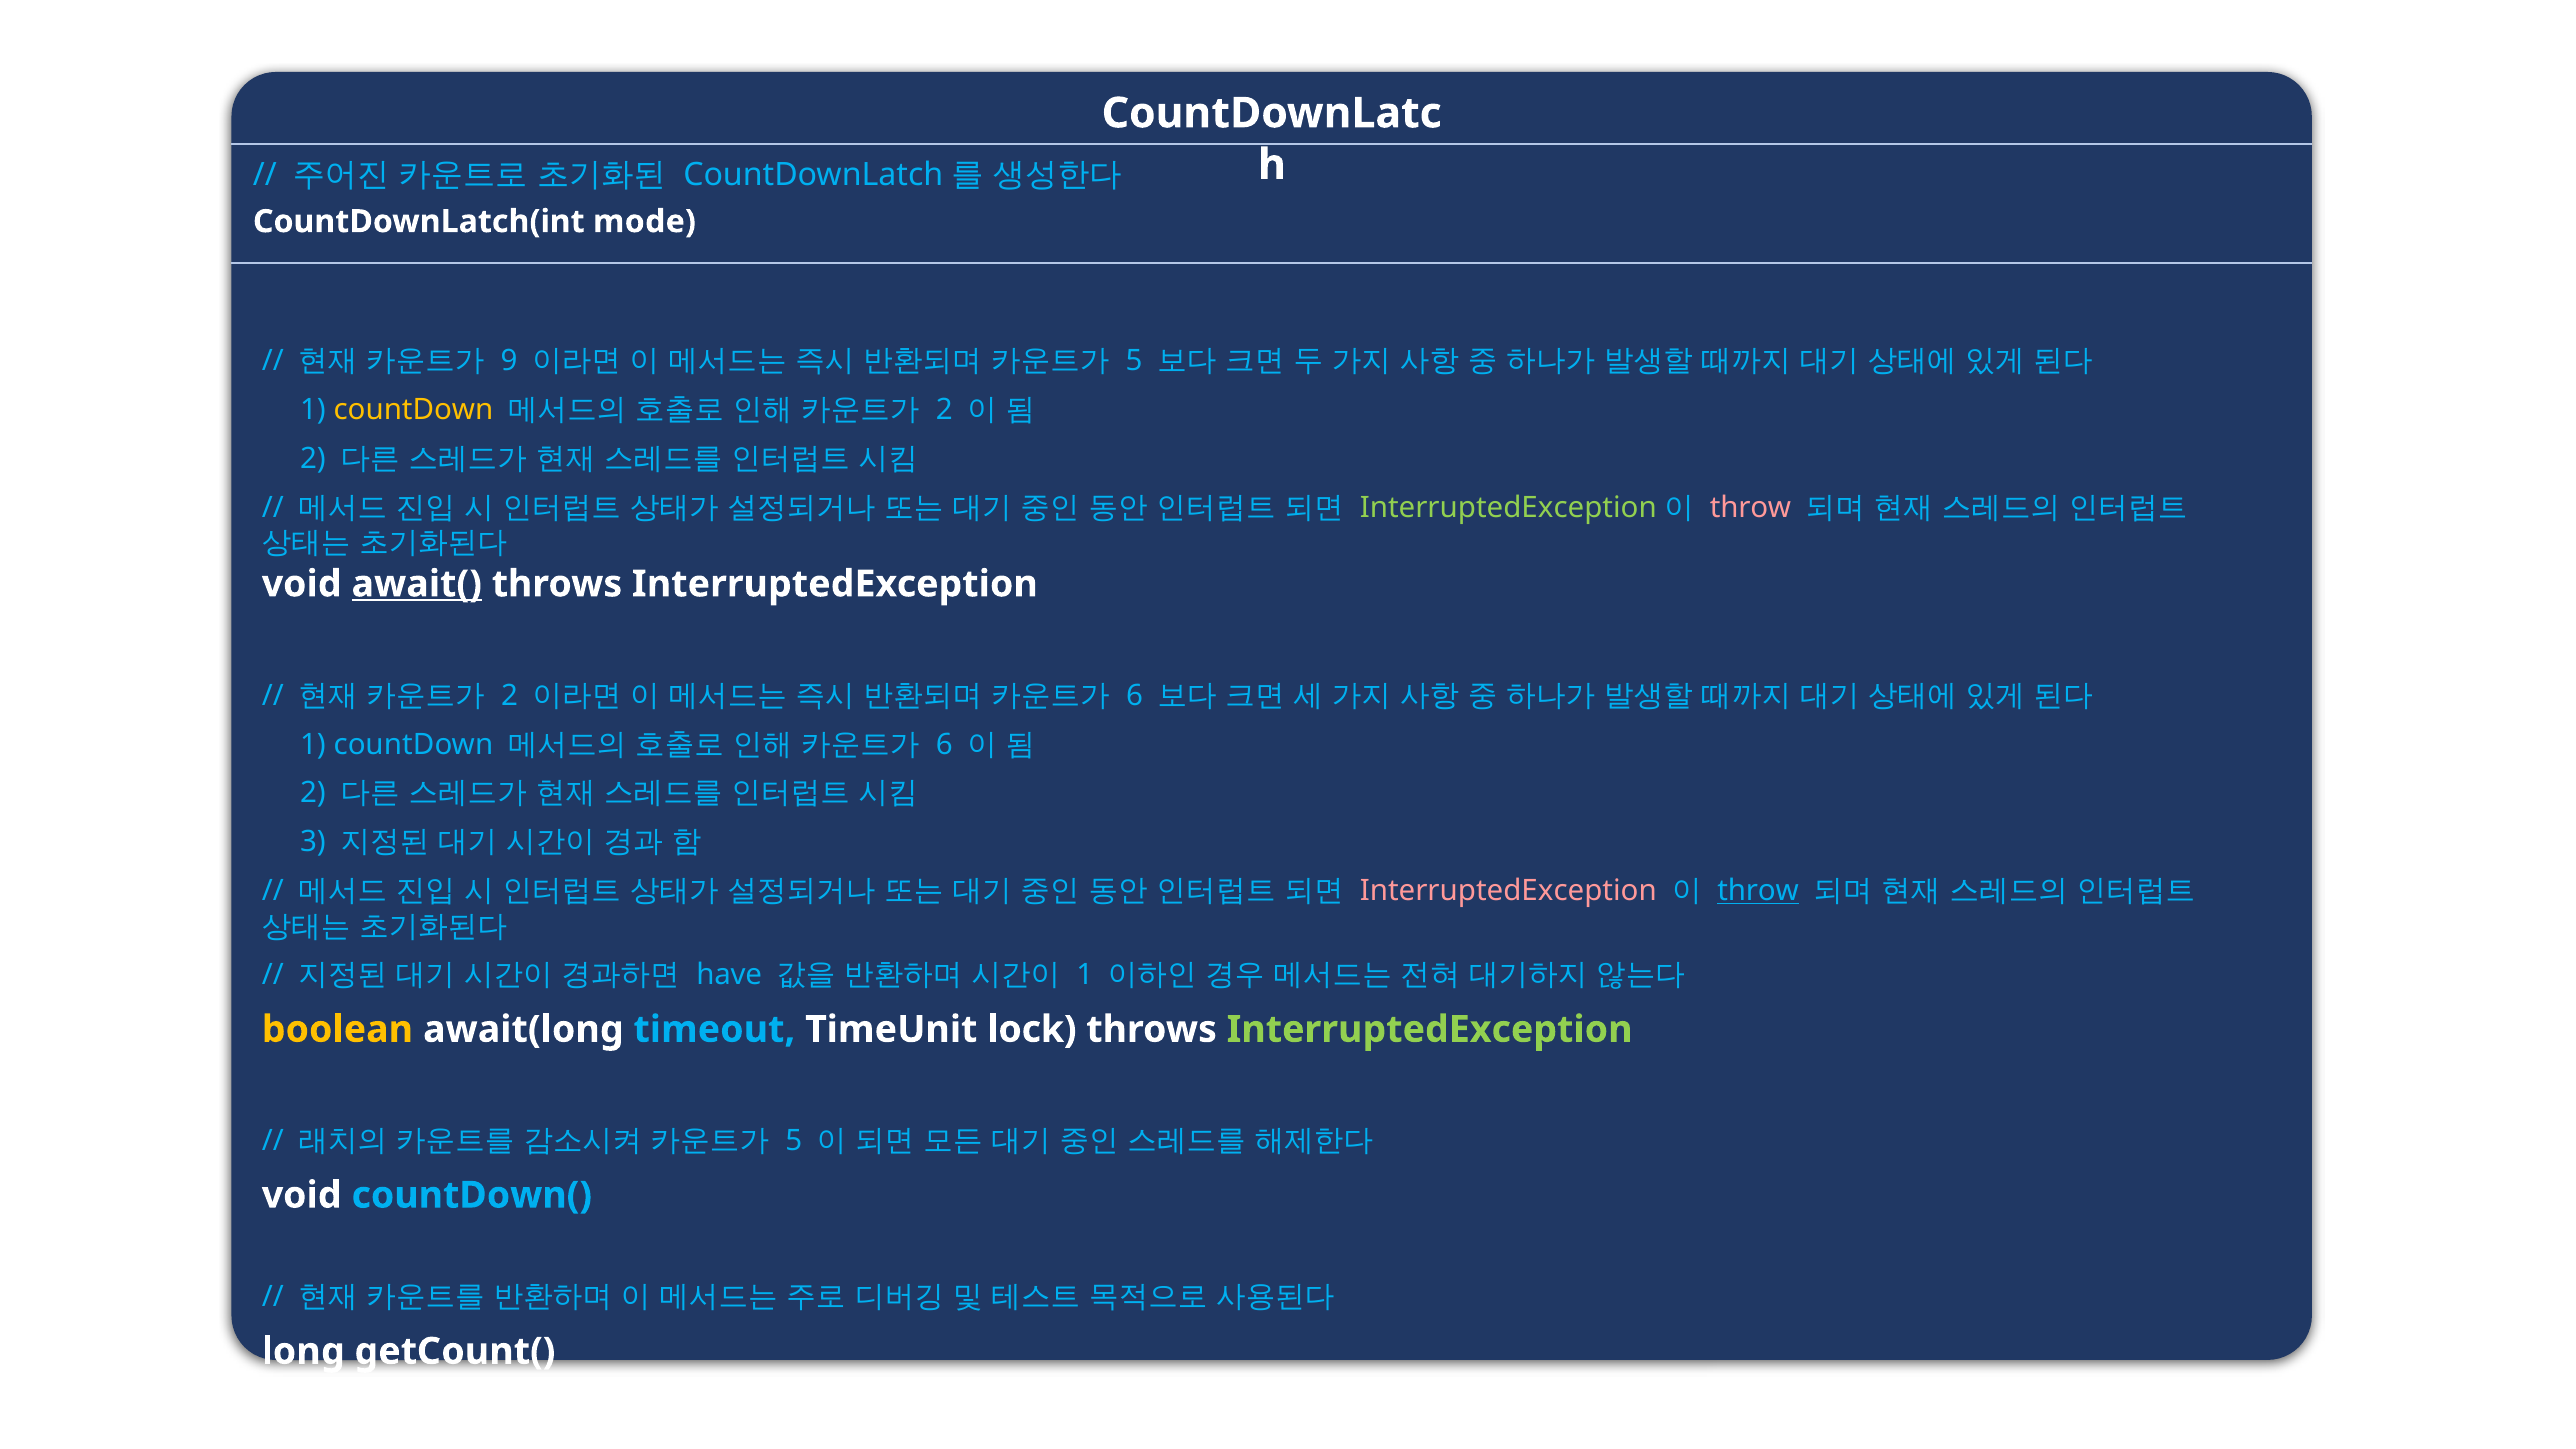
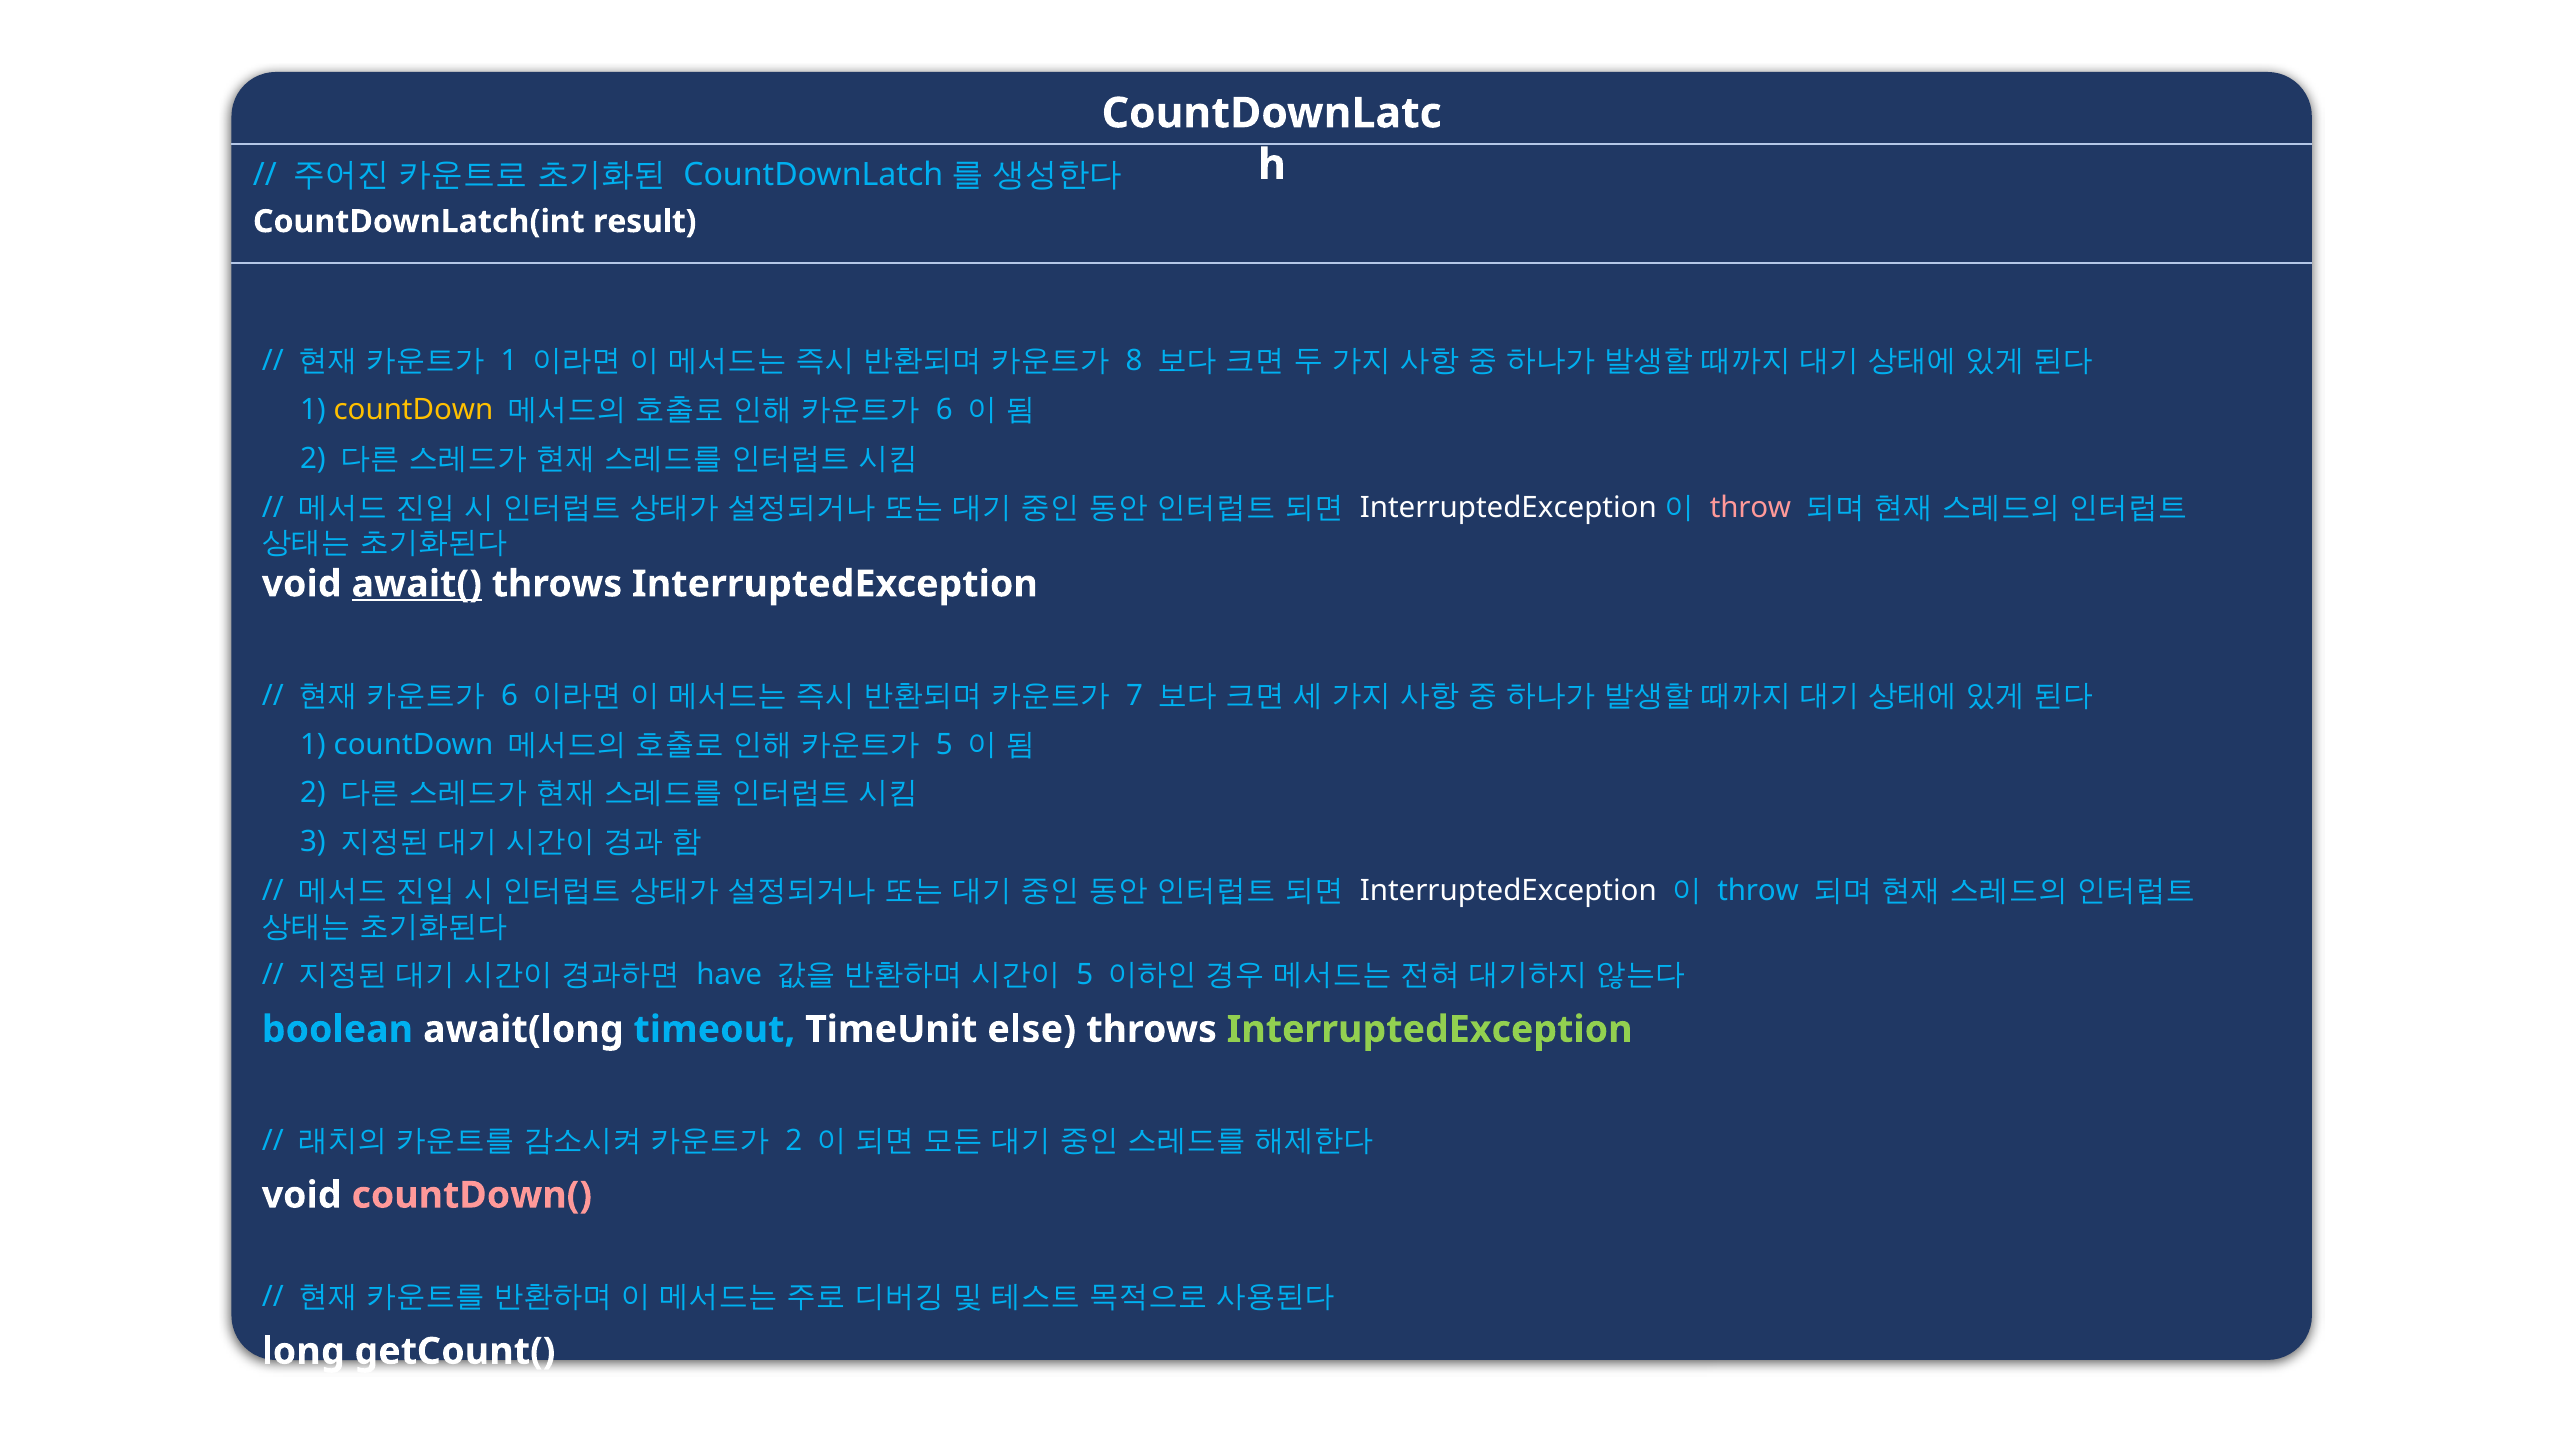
mode: mode -> result
9 at (509, 361): 9 -> 1
5 at (1134, 361): 5 -> 8
2 at (944, 410): 2 -> 6
InterruptedException at (1508, 508) colour: light green -> white
2 at (509, 696): 2 -> 6
6 at (1134, 696): 6 -> 7
6 at (944, 744): 6 -> 5
InterruptedException at (1508, 891) colour: pink -> white
throw at (1758, 891) underline: present -> none
1 at (1085, 975): 1 -> 5
boolean colour: yellow -> light blue
lock: lock -> else
5 at (794, 1141): 5 -> 2
countDown( colour: light blue -> pink
